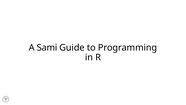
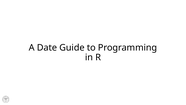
Sami: Sami -> Date
